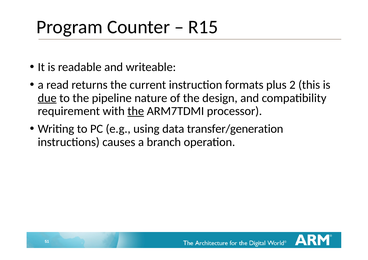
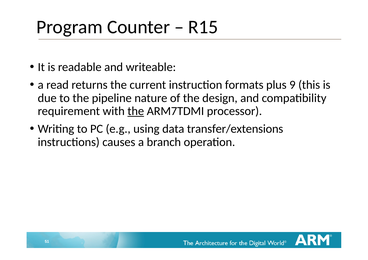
2: 2 -> 9
due underline: present -> none
transfer/generation: transfer/generation -> transfer/extensions
